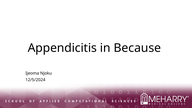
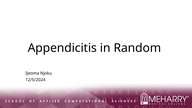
Because: Because -> Random
